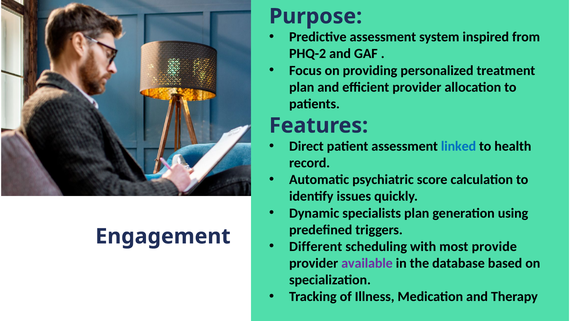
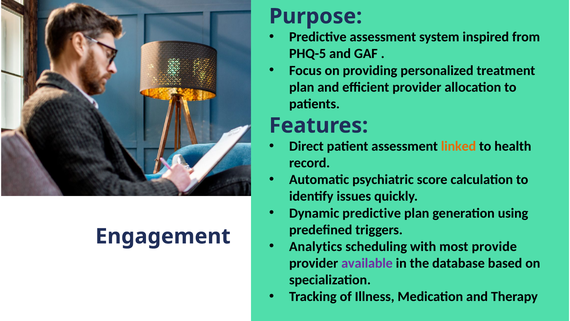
PHQ-2: PHQ-2 -> PHQ-5
linked colour: blue -> orange
Dynamic specialists: specialists -> predictive
Different: Different -> Analytics
